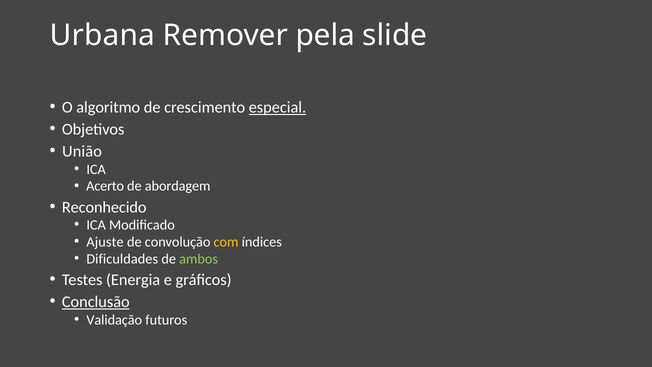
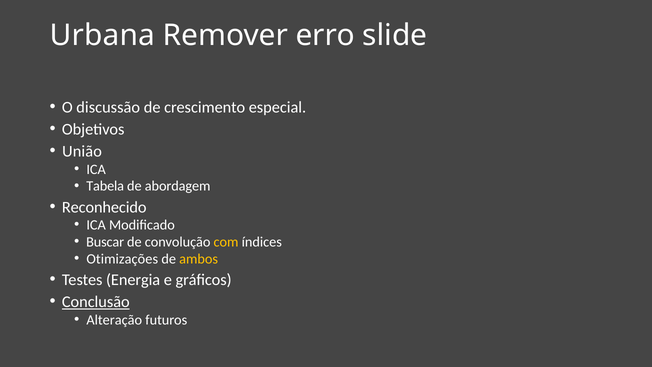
pela: pela -> erro
algoritmo: algoritmo -> discussão
especial underline: present -> none
Acerto: Acerto -> Tabela
Ajuste: Ajuste -> Buscar
Dificuldades: Dificuldades -> Otimizações
ambos colour: light green -> yellow
Validação: Validação -> Alteração
